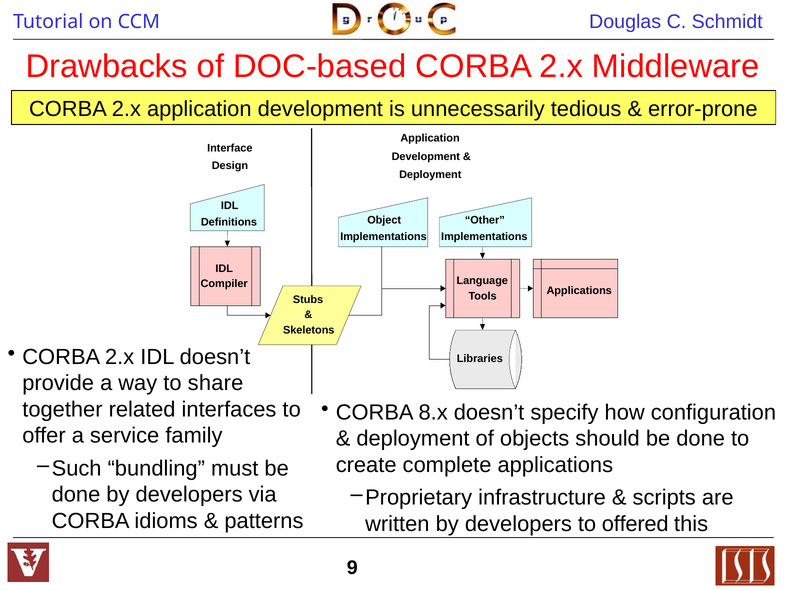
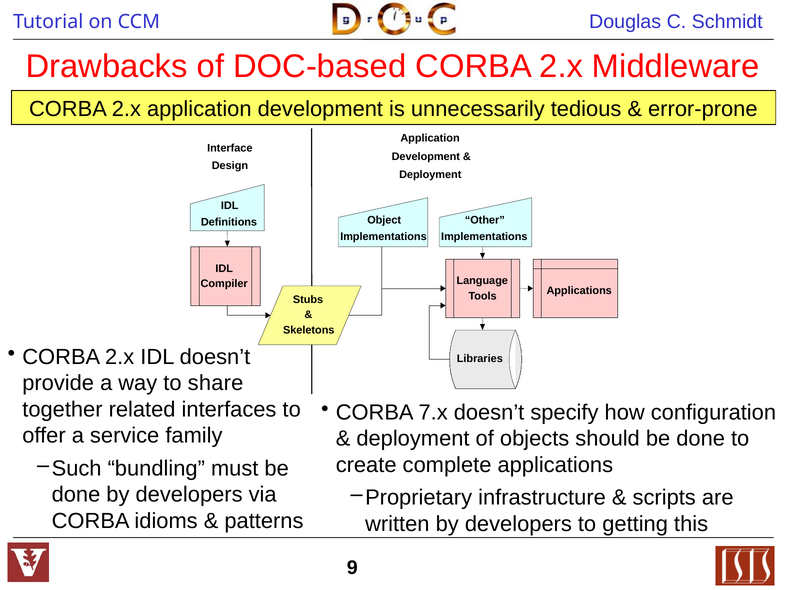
8.x: 8.x -> 7.x
offered: offered -> getting
